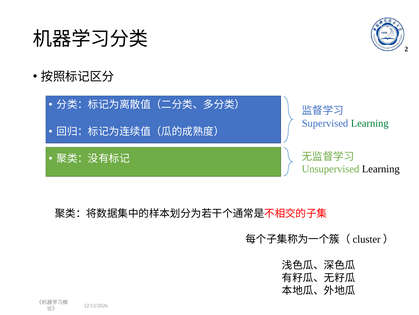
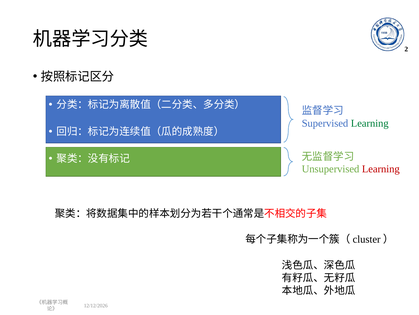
Learning at (381, 169) colour: black -> red
